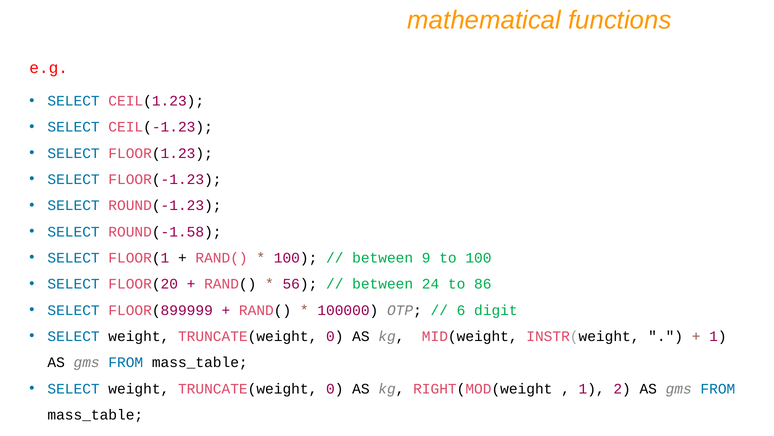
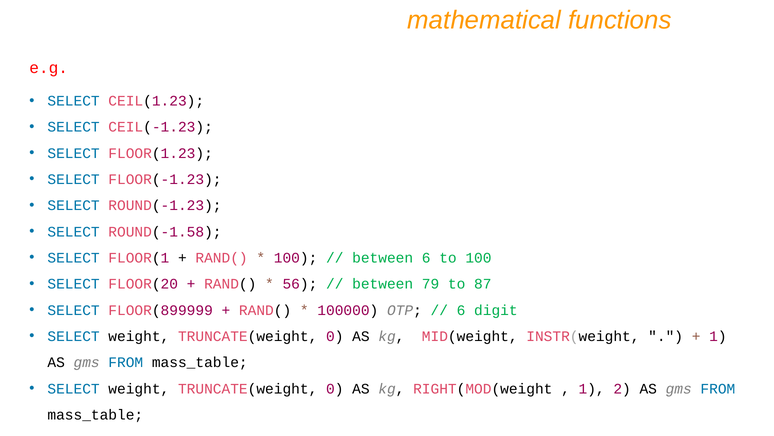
between 9: 9 -> 6
24: 24 -> 79
86: 86 -> 87
